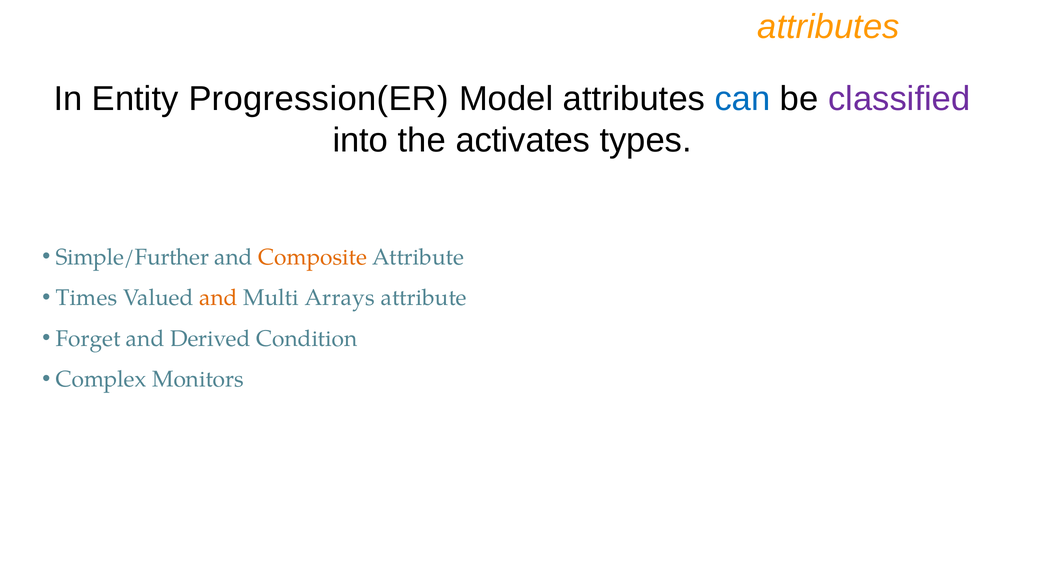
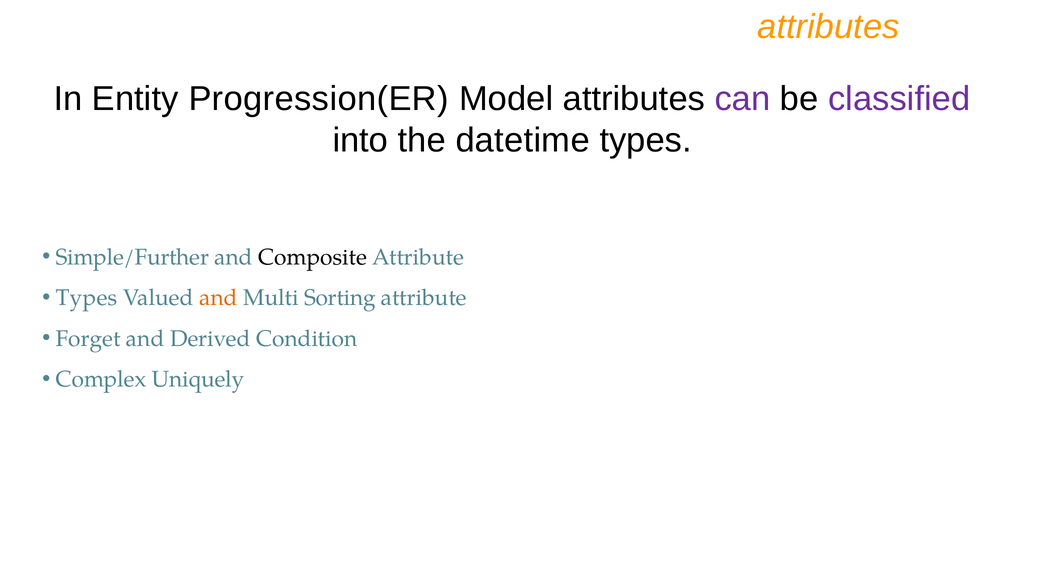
can colour: blue -> purple
activates: activates -> datetime
Composite colour: orange -> black
Times at (87, 298): Times -> Types
Arrays: Arrays -> Sorting
Monitors: Monitors -> Uniquely
